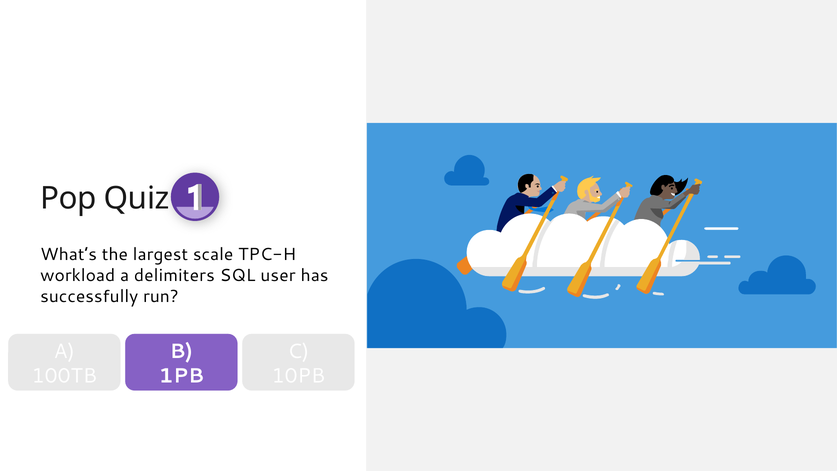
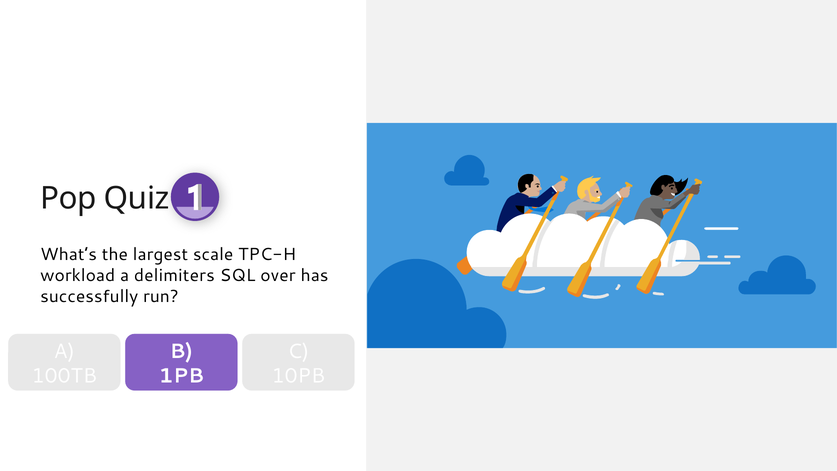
user: user -> over
